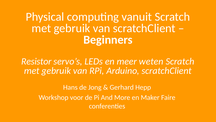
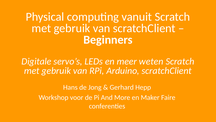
Resistor: Resistor -> Digitale
